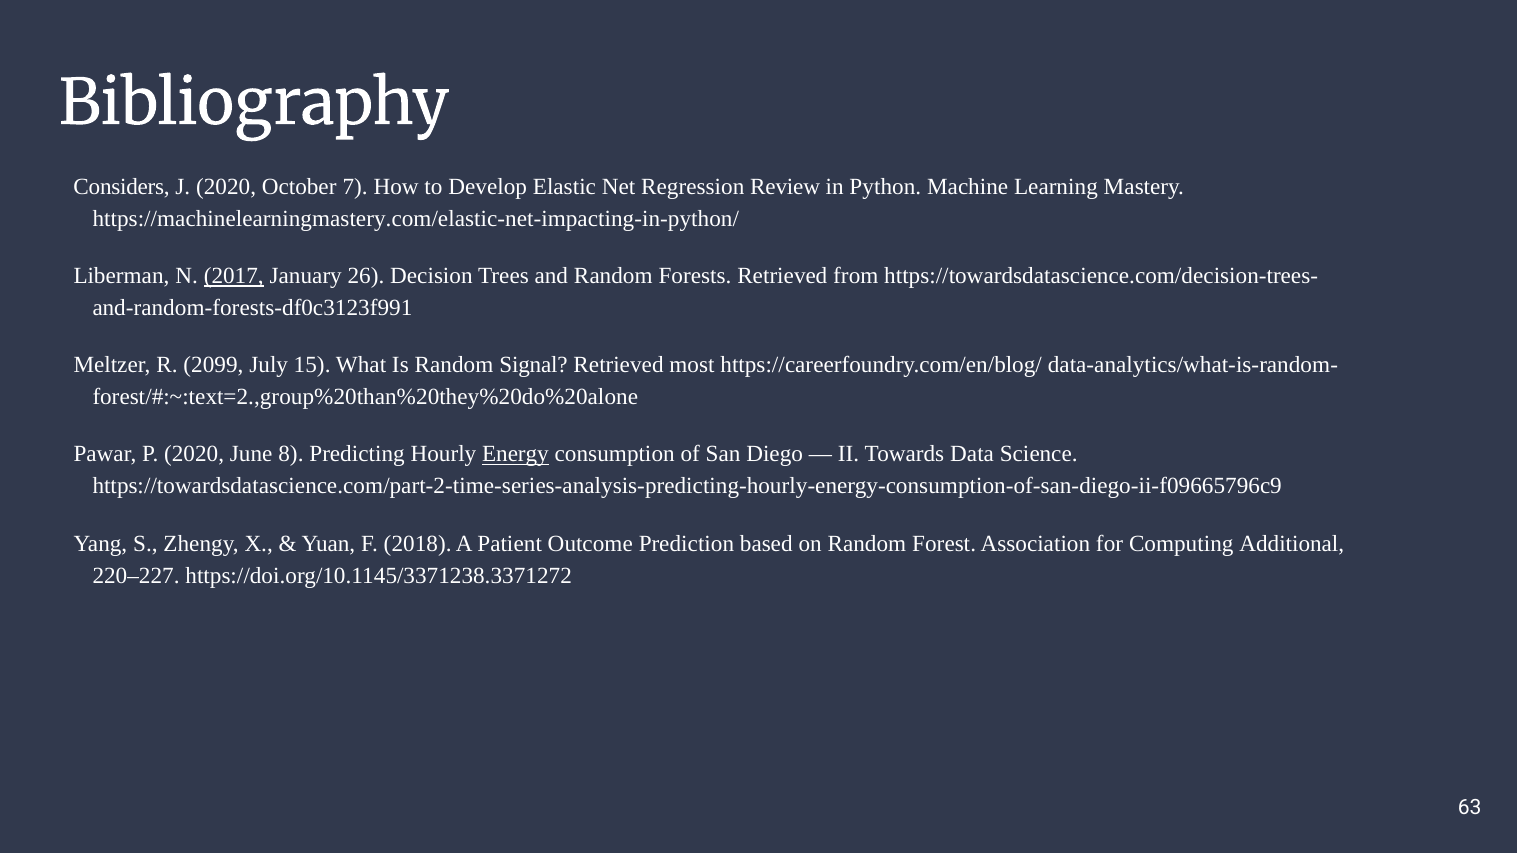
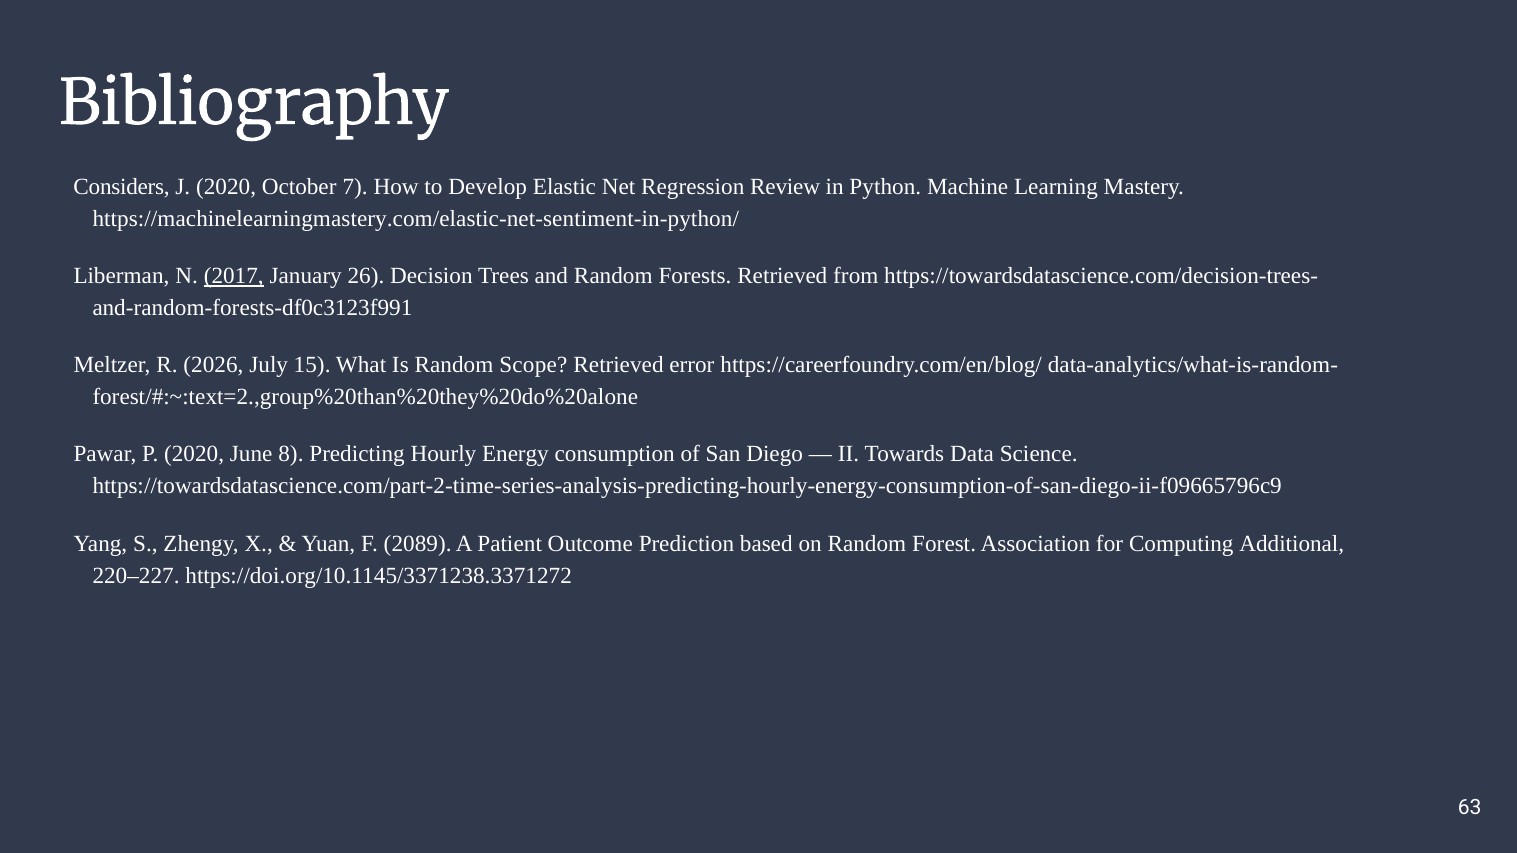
https://machinelearningmastery.com/elastic-net-impacting-in-python/: https://machinelearningmastery.com/elastic-net-impacting-in-python/ -> https://machinelearningmastery.com/elastic-net-sentiment-in-python/
2099: 2099 -> 2026
Signal: Signal -> Scope
most: most -> error
Energy underline: present -> none
2018: 2018 -> 2089
